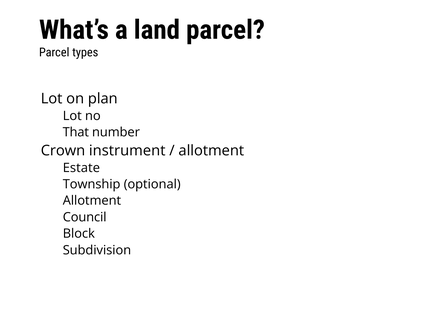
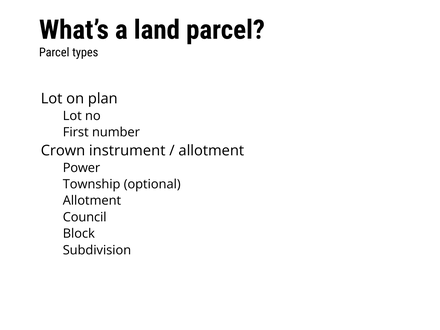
That: That -> First
Estate: Estate -> Power
